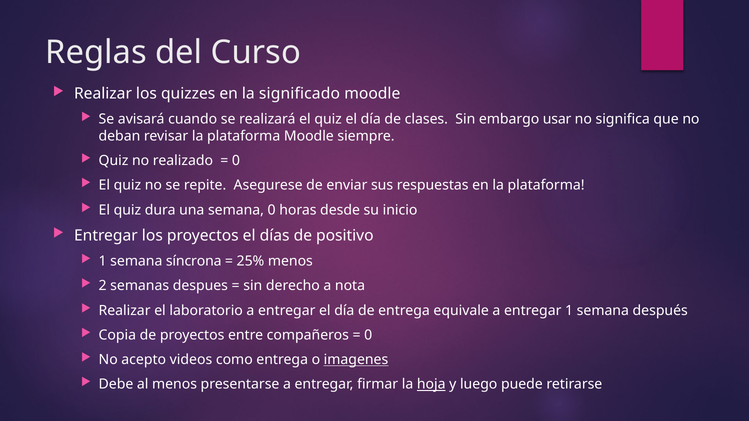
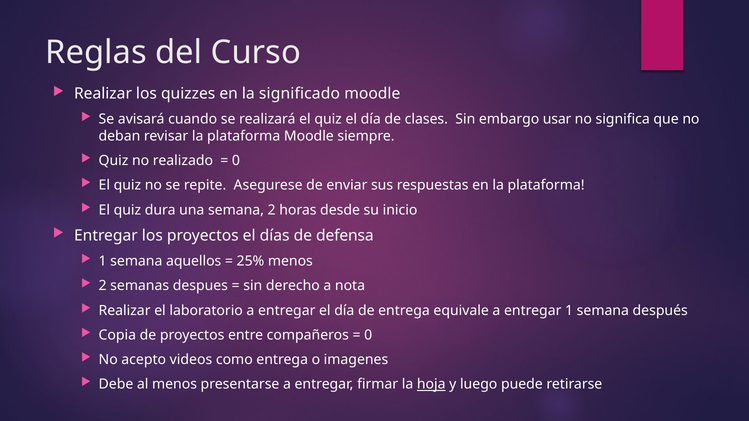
semana 0: 0 -> 2
positivo: positivo -> defensa
síncrona: síncrona -> aquellos
imagenes underline: present -> none
